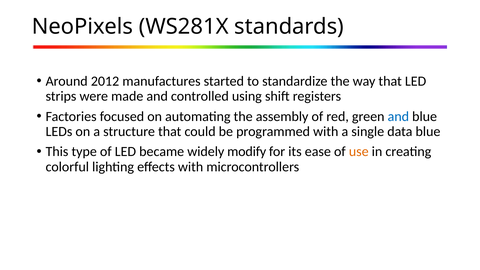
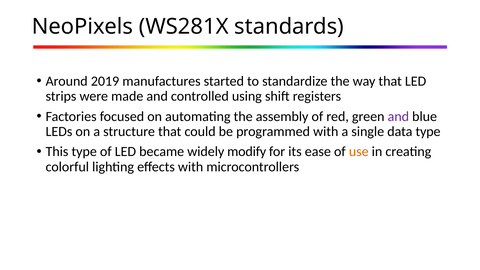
2012: 2012 -> 2019
and at (398, 116) colour: blue -> purple
data blue: blue -> type
